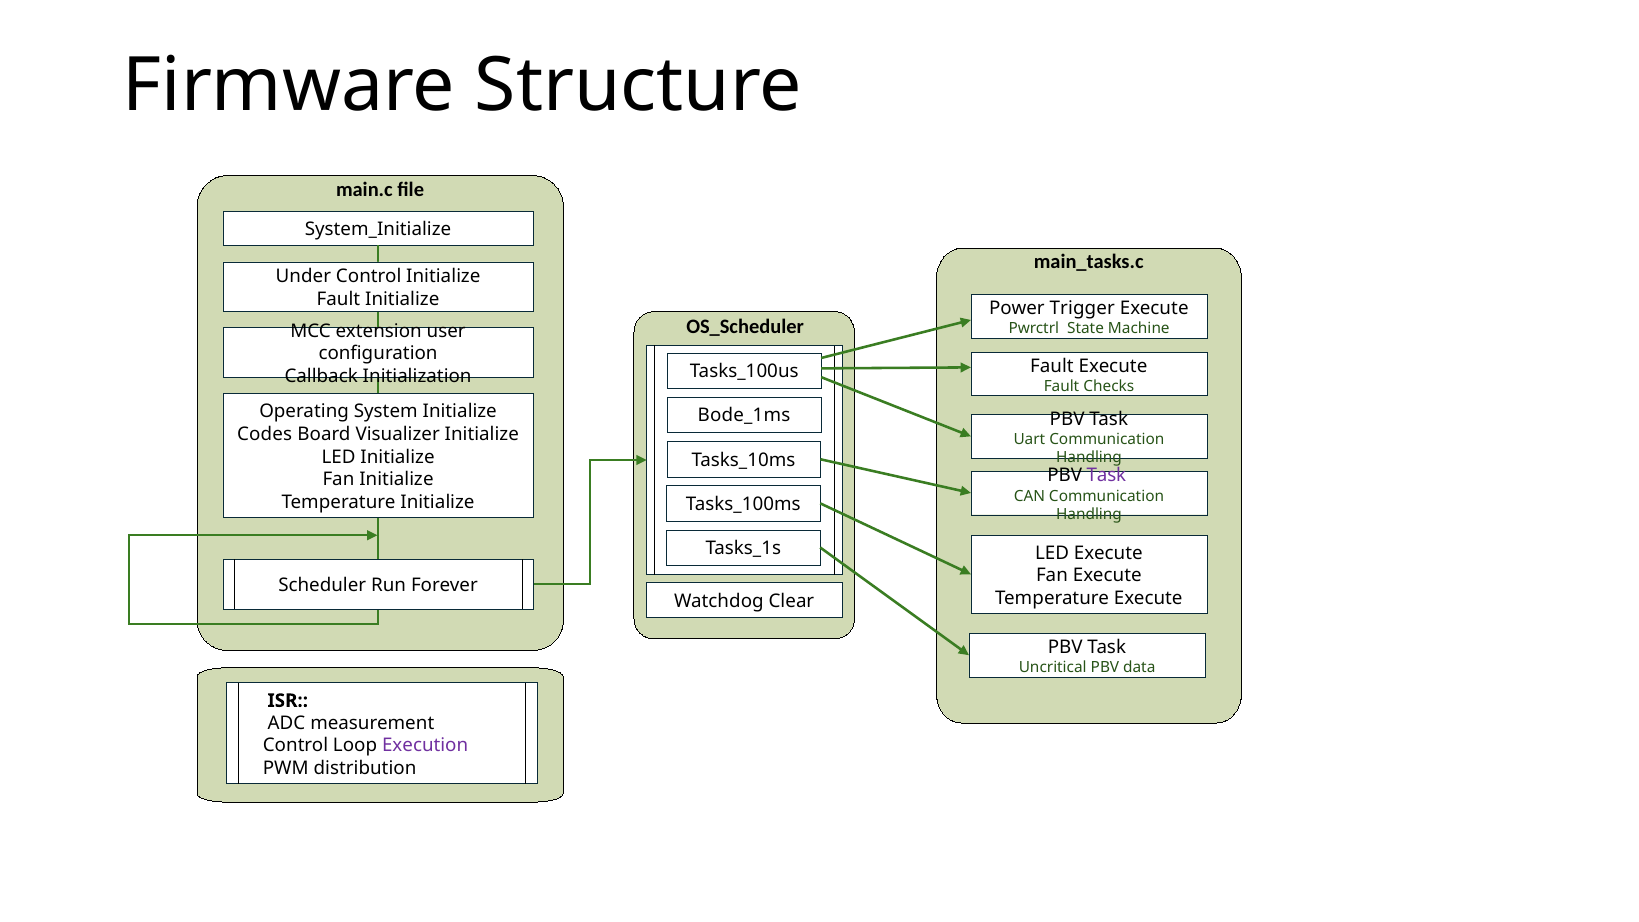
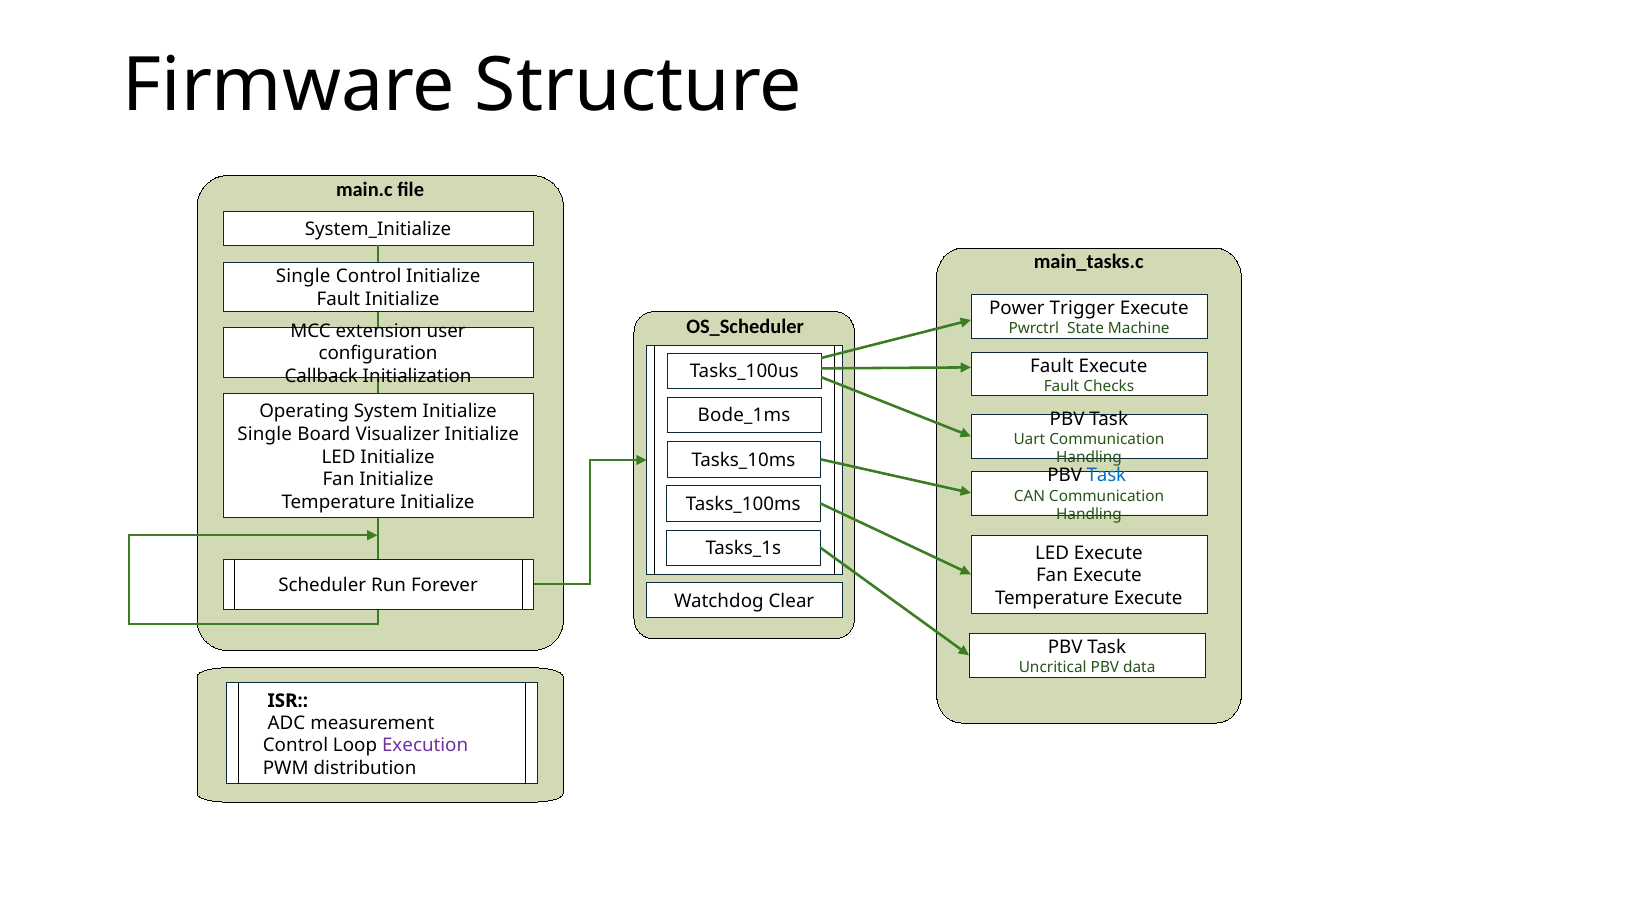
Under at (303, 277): Under -> Single
Codes at (265, 434): Codes -> Single
Task at (1106, 476) colour: purple -> blue
